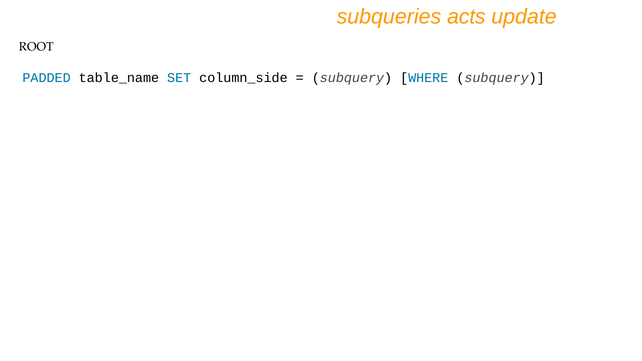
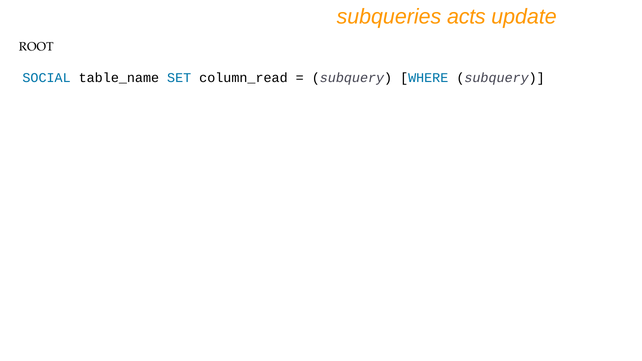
PADDED: PADDED -> SOCIAL
column_side: column_side -> column_read
